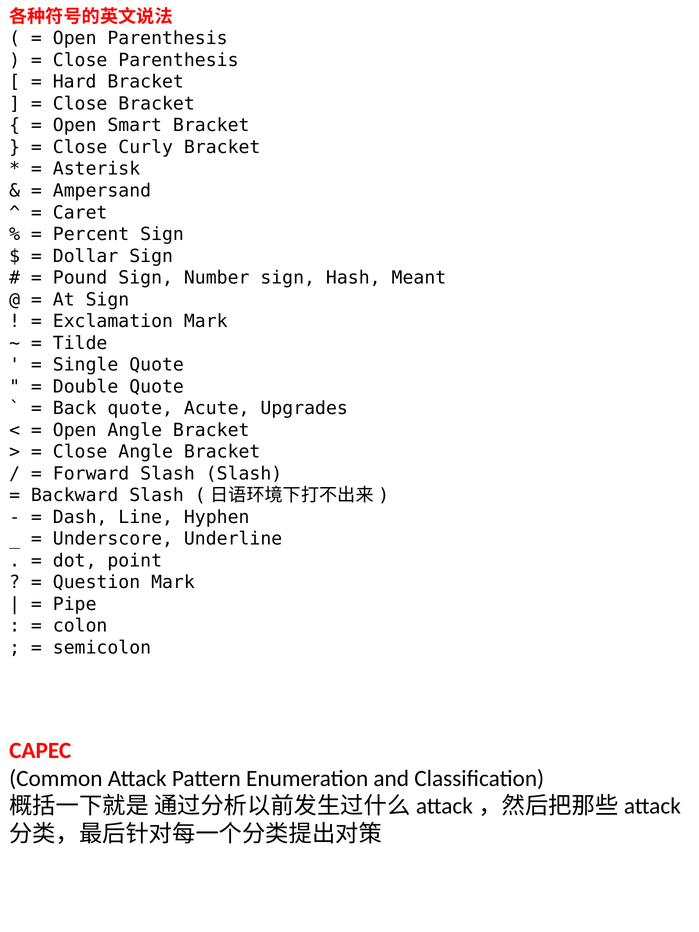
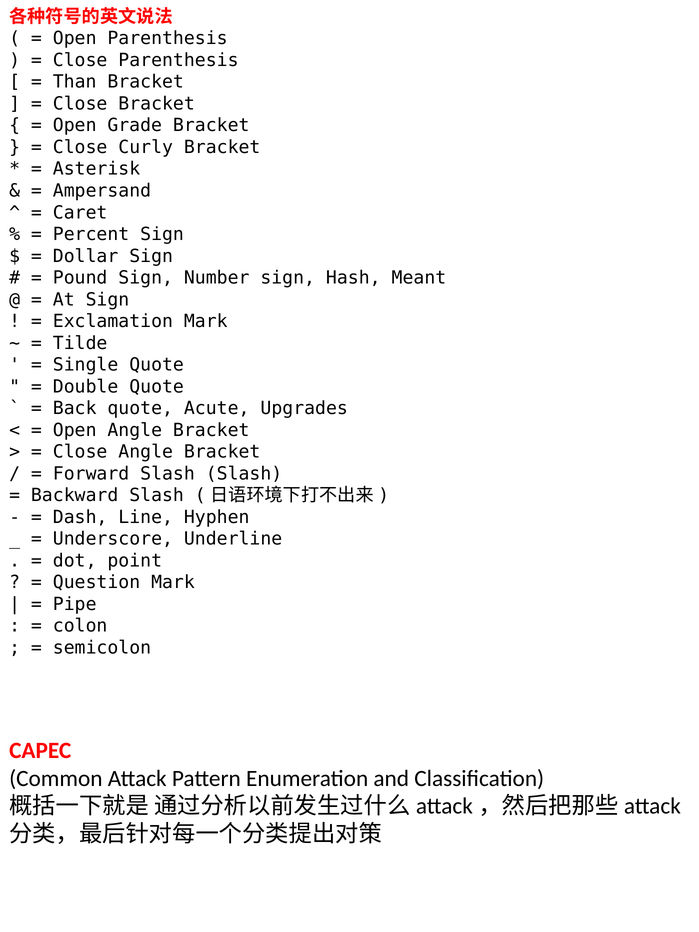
Hard: Hard -> Than
Smart: Smart -> Grade
